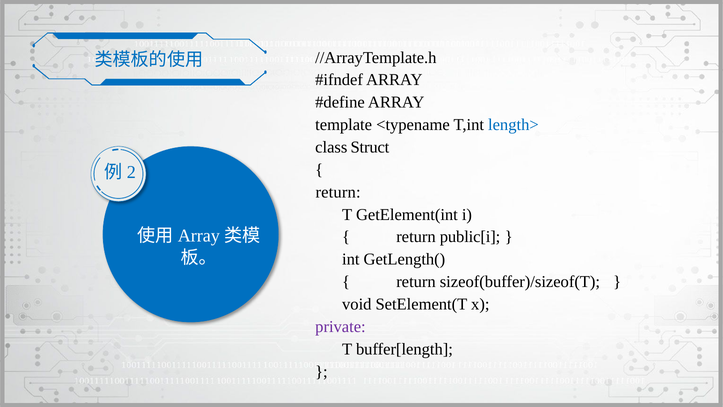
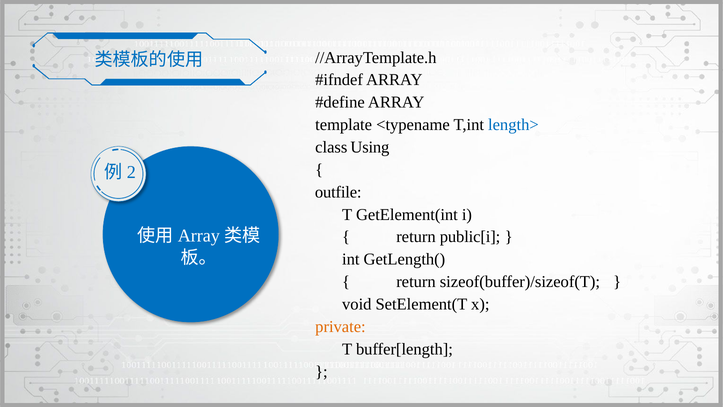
Struct: Struct -> Using
return at (338, 192): return -> outfile
private colour: purple -> orange
